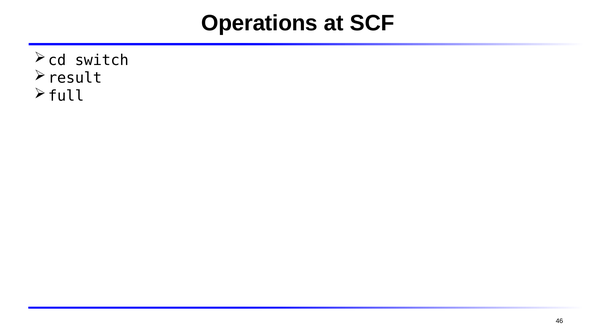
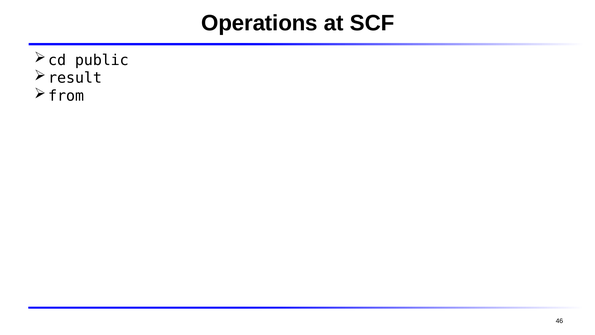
switch: switch -> public
full: full -> from
